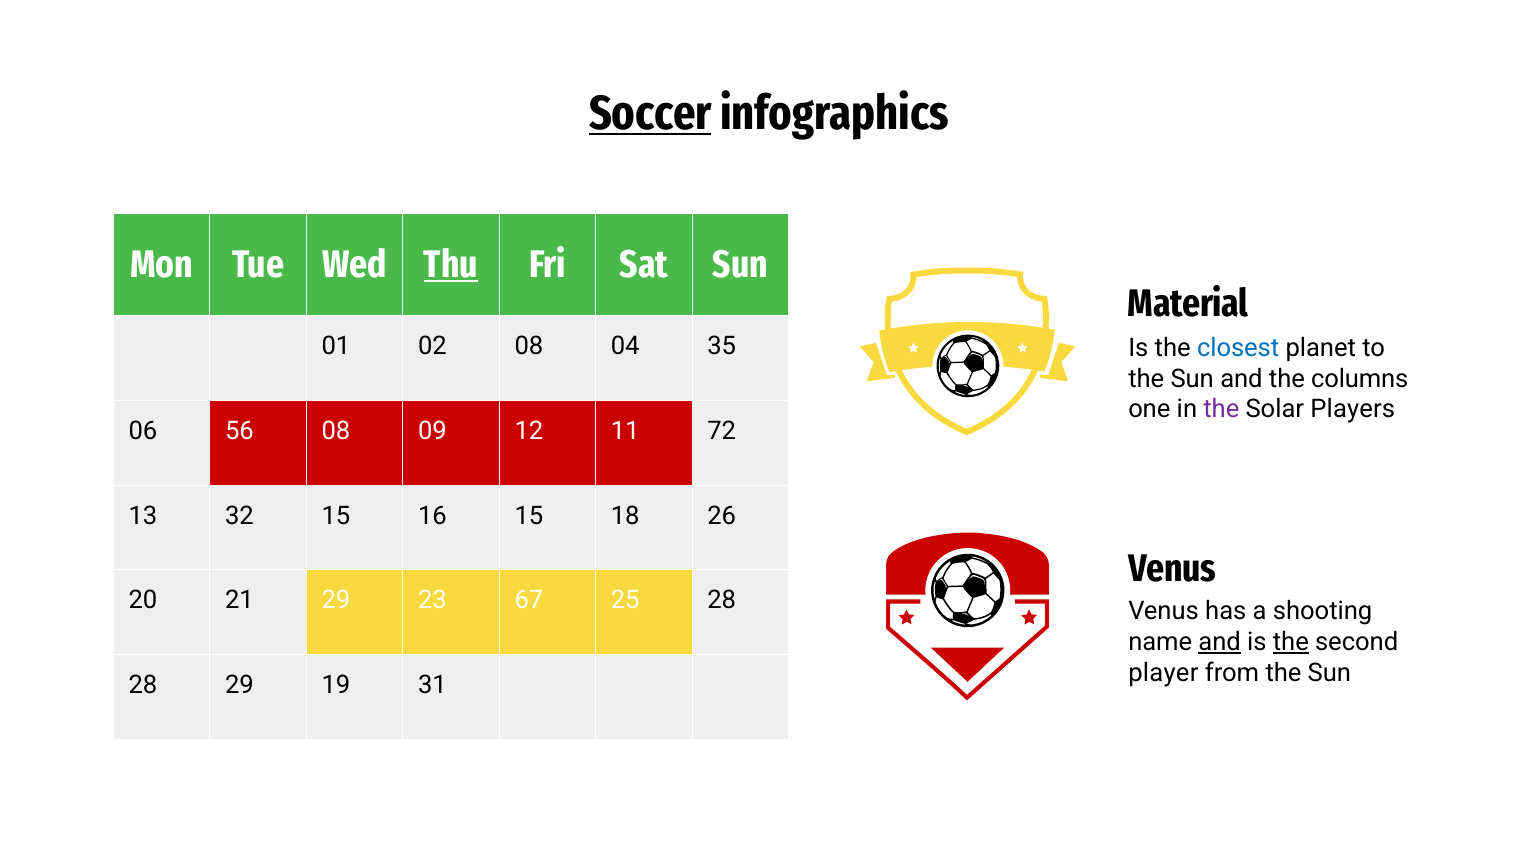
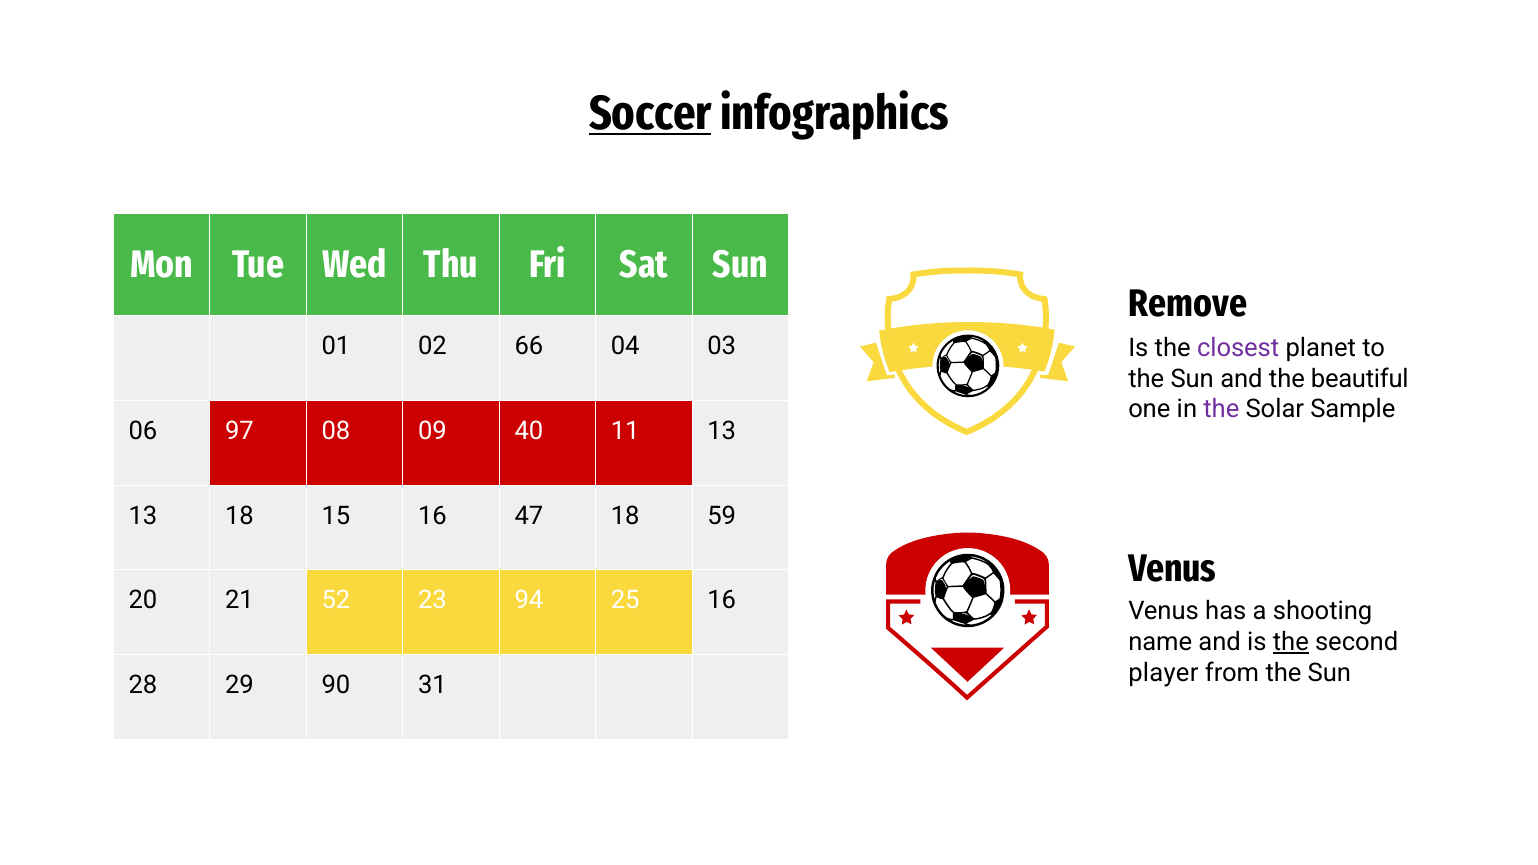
Thu underline: present -> none
Material: Material -> Remove
02 08: 08 -> 66
35: 35 -> 03
closest colour: blue -> purple
columns: columns -> beautiful
Players: Players -> Sample
56: 56 -> 97
12: 12 -> 40
11 72: 72 -> 13
13 32: 32 -> 18
16 15: 15 -> 47
26: 26 -> 59
21 29: 29 -> 52
67: 67 -> 94
25 28: 28 -> 16
and at (1220, 642) underline: present -> none
19: 19 -> 90
